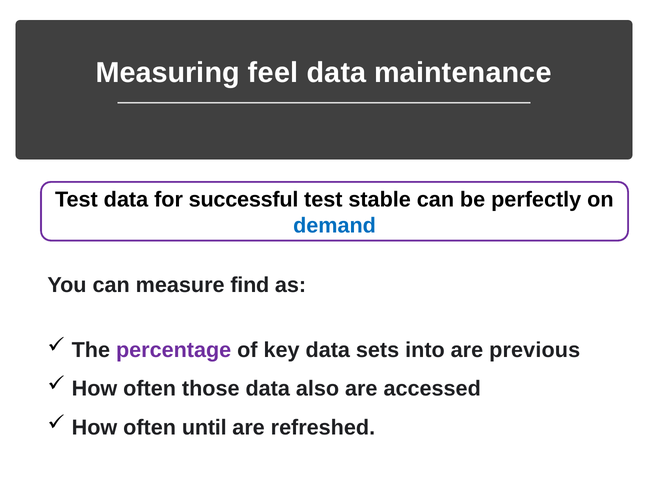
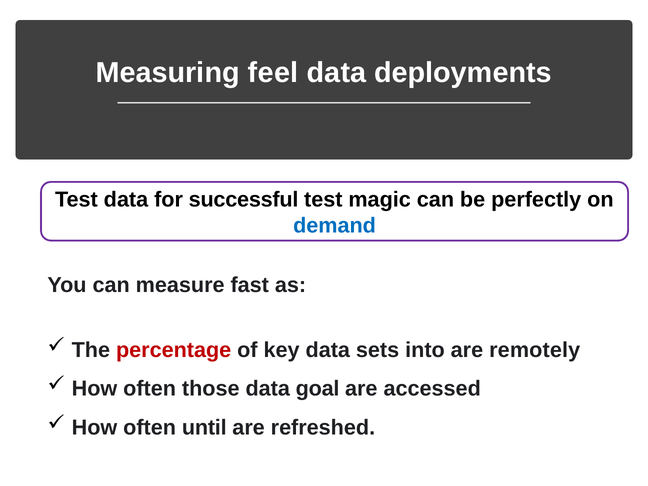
maintenance: maintenance -> deployments
stable: stable -> magic
find: find -> fast
percentage colour: purple -> red
previous: previous -> remotely
also: also -> goal
